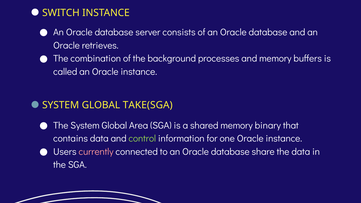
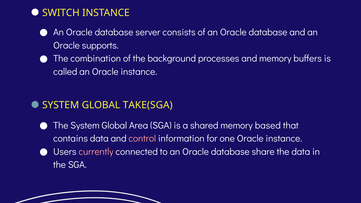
retrieves: retrieves -> supports
binary: binary -> based
control colour: light green -> pink
